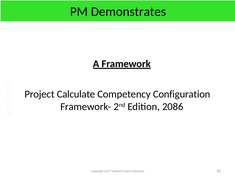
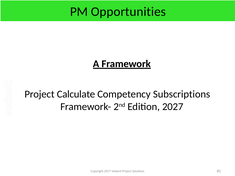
Demonstrates: Demonstrates -> Opportunities
Configuration: Configuration -> Subscriptions
2086: 2086 -> 2027
